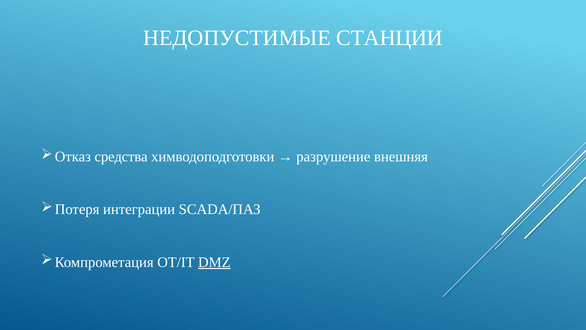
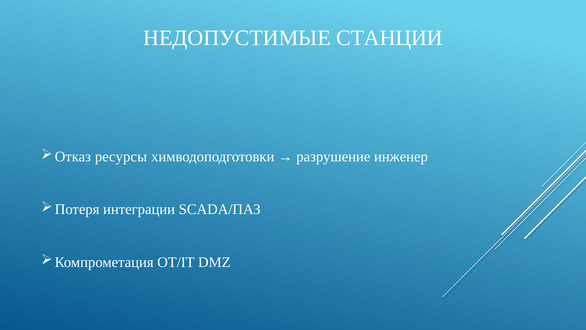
средства: средства -> ресурсы
внешняя: внешняя -> инженер
DMZ underline: present -> none
